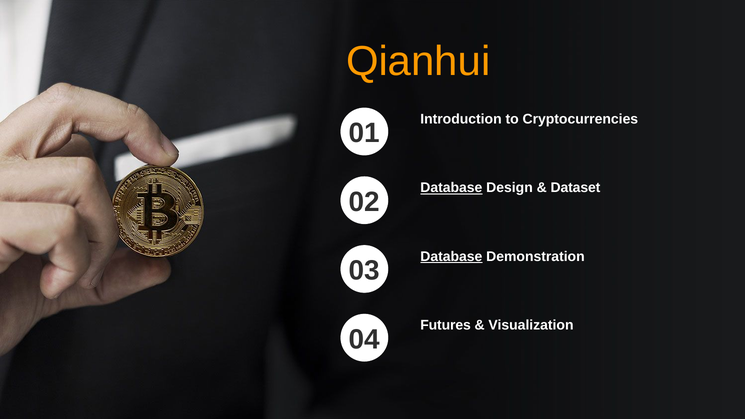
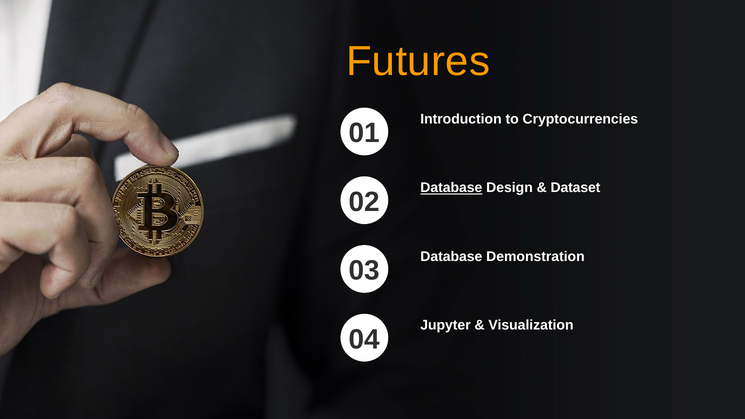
Qianhui: Qianhui -> Futures
Database at (451, 257) underline: present -> none
Futures: Futures -> Jupyter
